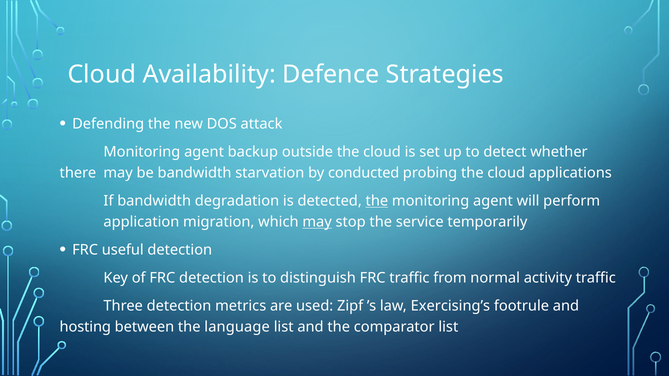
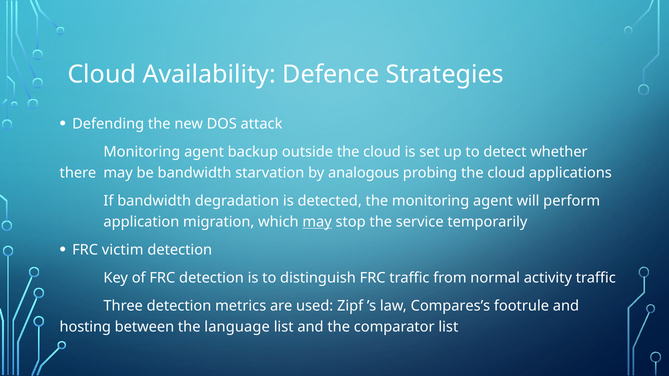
conducted: conducted -> analogous
the at (377, 201) underline: present -> none
useful: useful -> victim
Exercising’s: Exercising’s -> Compares’s
